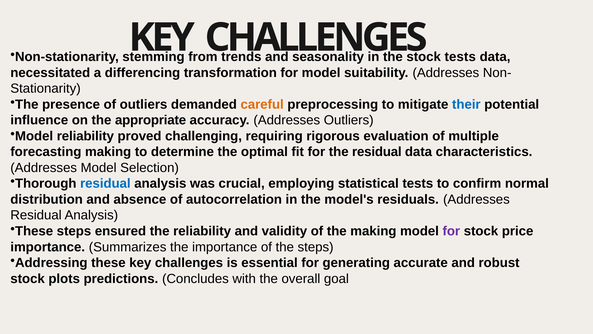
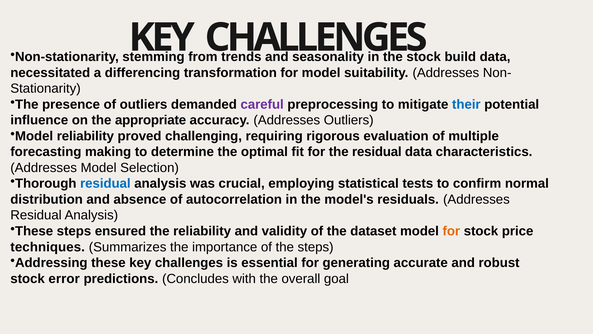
tests at (460, 57): tests -> build
careful colour: orange -> purple
the making: making -> dataset
for at (451, 231) colour: purple -> orange
importance at (48, 247): importance -> techniques
plots: plots -> error
